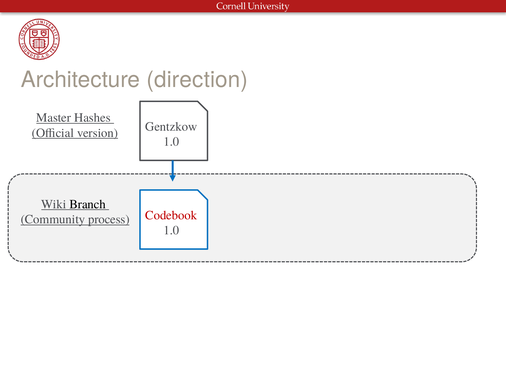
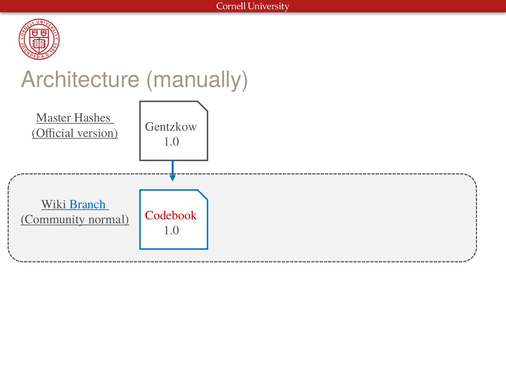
direction: direction -> manually
Branch colour: black -> blue
process: process -> normal
